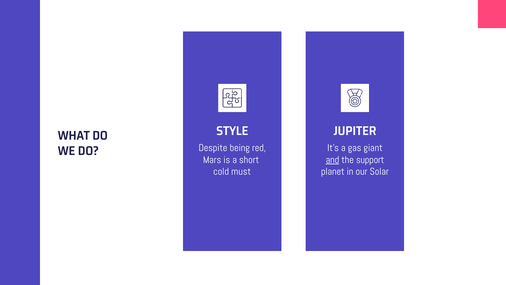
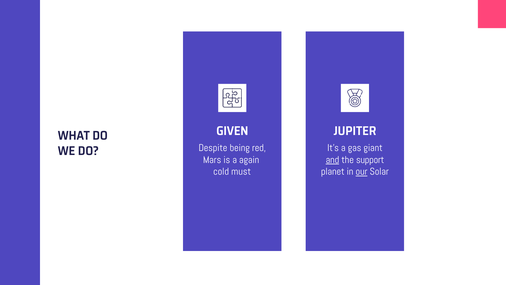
STYLE: STYLE -> GIVEN
short: short -> again
our underline: none -> present
